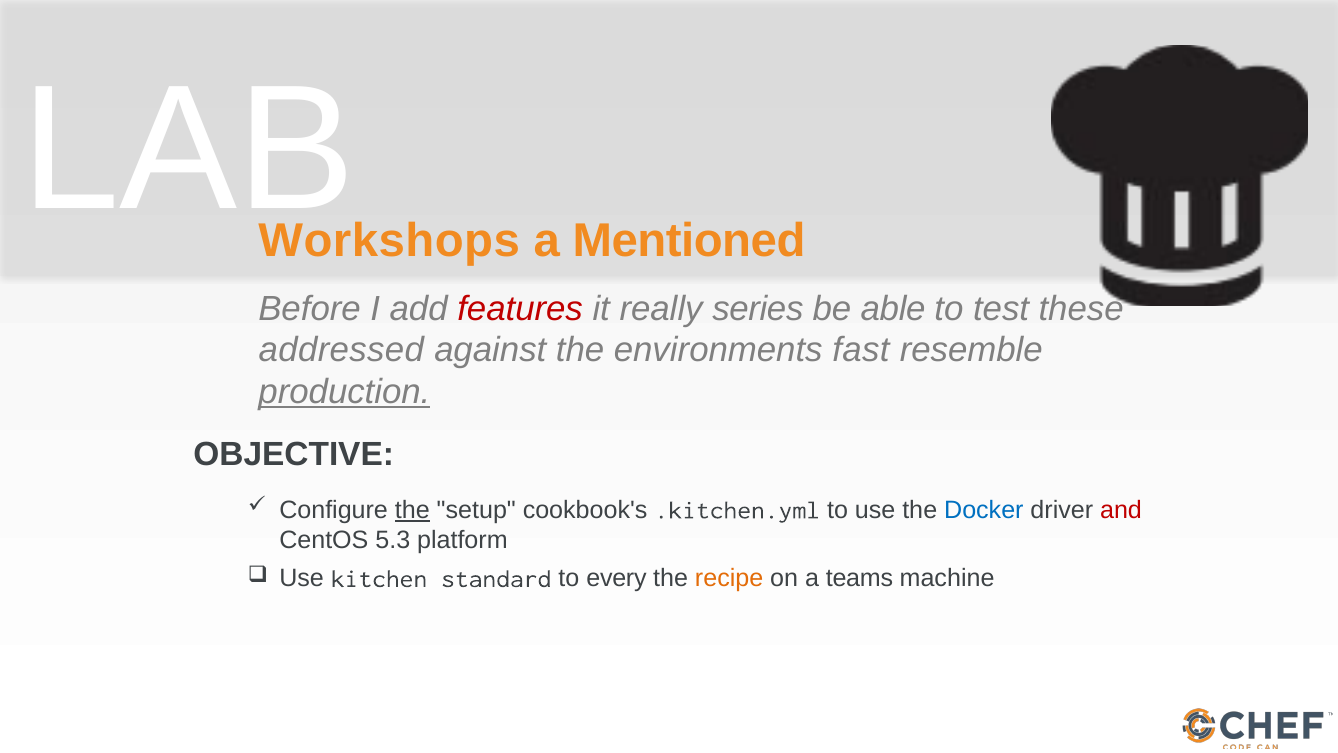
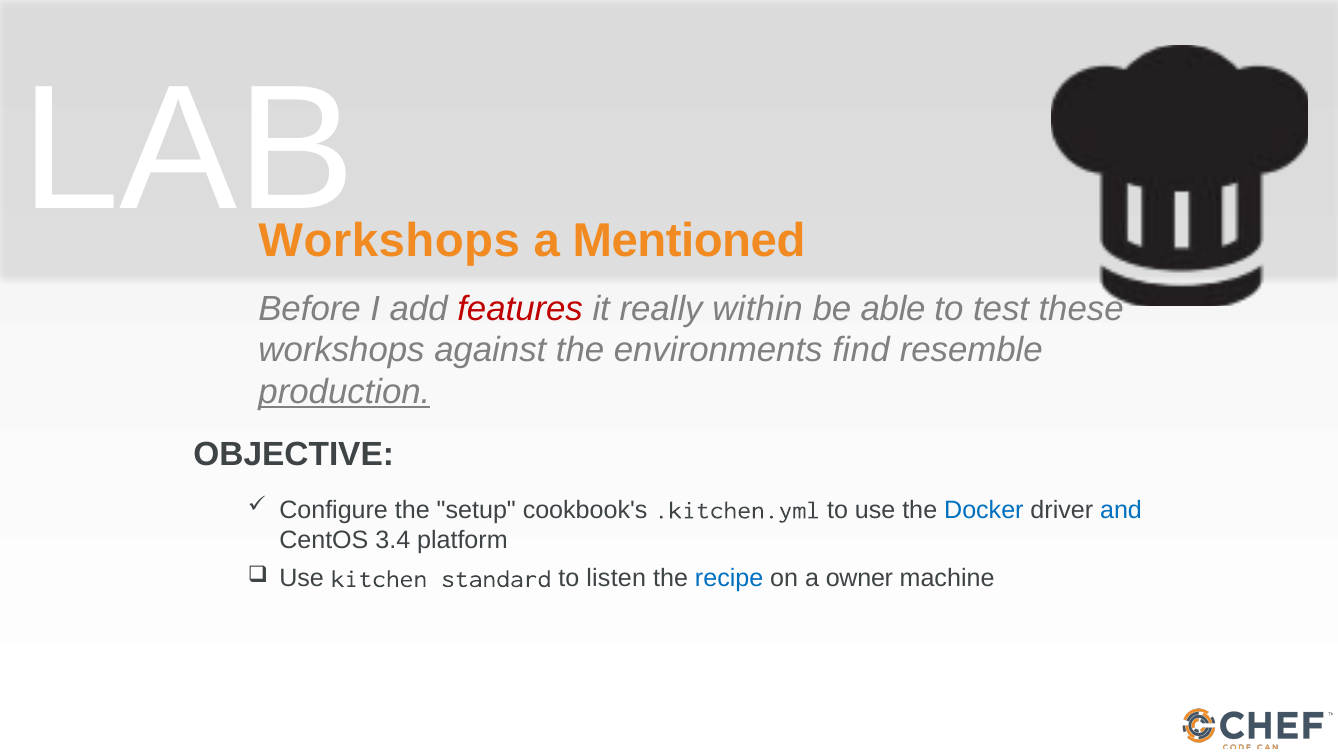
series: series -> within
addressed at (341, 350): addressed -> workshops
fast: fast -> find
the at (412, 510) underline: present -> none
and colour: red -> blue
5.3: 5.3 -> 3.4
every: every -> listen
recipe colour: orange -> blue
teams: teams -> owner
